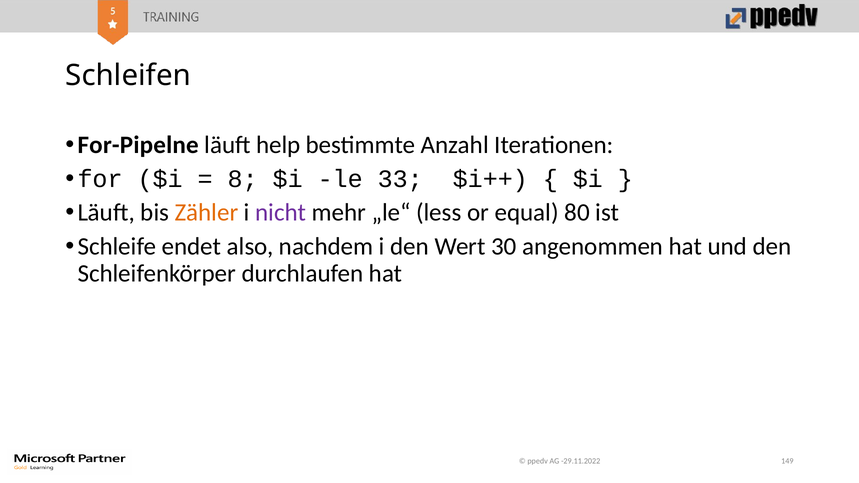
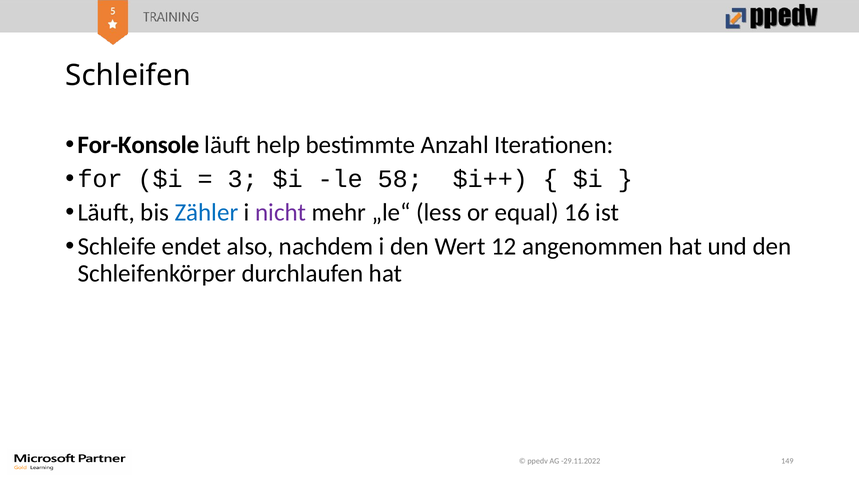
For-Pipelne: For-Pipelne -> For-Konsole
8: 8 -> 3
33: 33 -> 58
Zähler colour: orange -> blue
80: 80 -> 16
30: 30 -> 12
